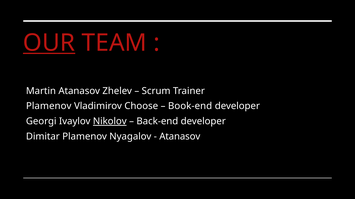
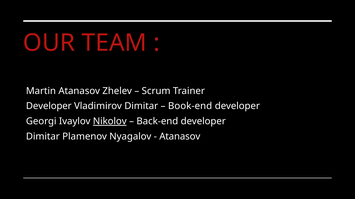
OUR underline: present -> none
Plamenov at (49, 106): Plamenov -> Developer
Vladimirov Choose: Choose -> Dimitar
